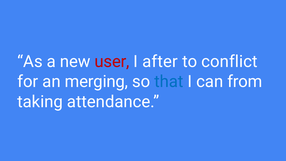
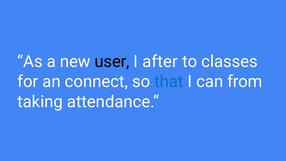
user colour: red -> black
conflict: conflict -> classes
merging: merging -> connect
